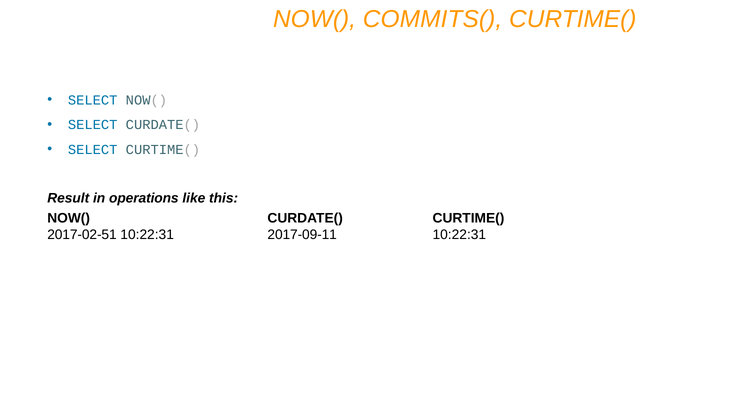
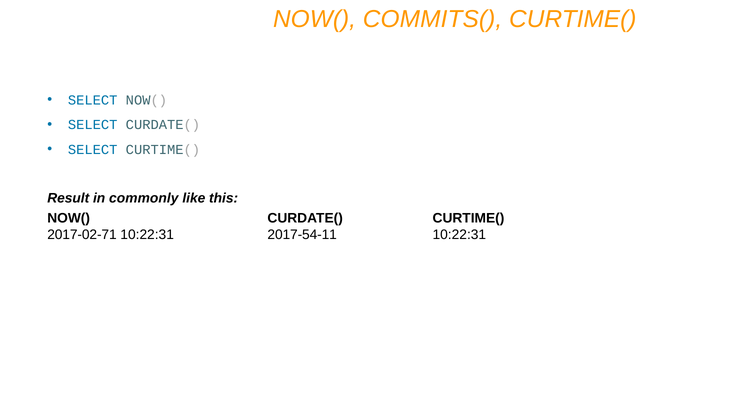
operations: operations -> commonly
2017-02-51: 2017-02-51 -> 2017-02-71
2017-09-11: 2017-09-11 -> 2017-54-11
